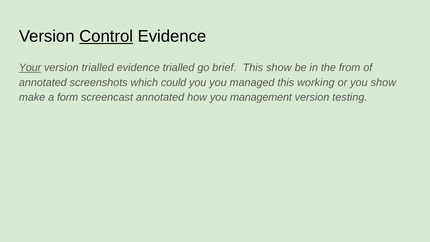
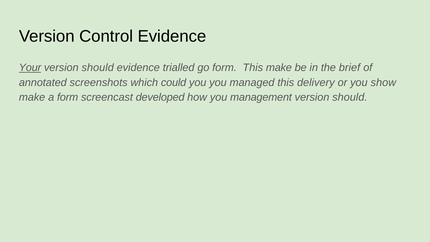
Control underline: present -> none
trialled at (98, 68): trialled -> should
go brief: brief -> form
This show: show -> make
from: from -> brief
working: working -> delivery
screencast annotated: annotated -> developed
testing at (350, 97): testing -> should
